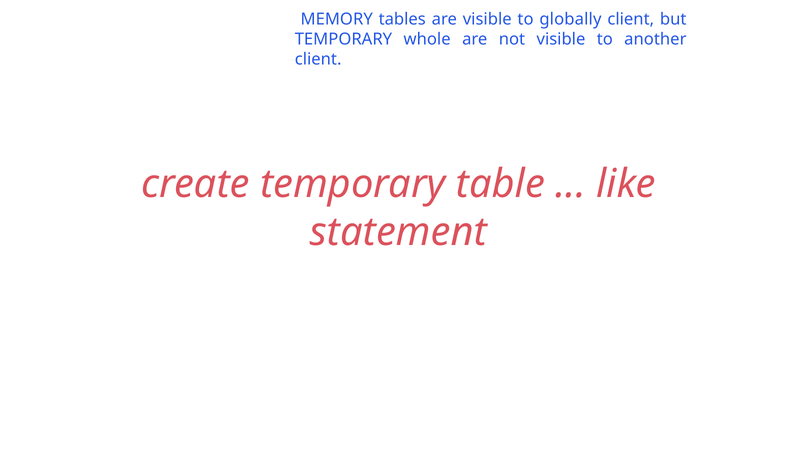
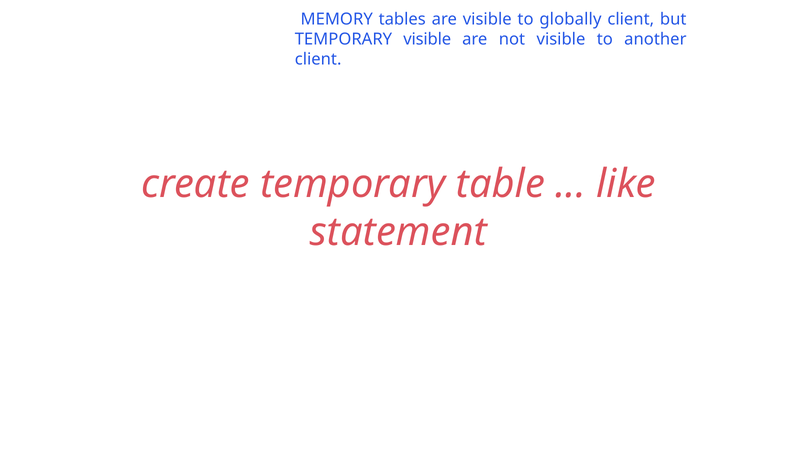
TEMPORARY whole: whole -> visible
